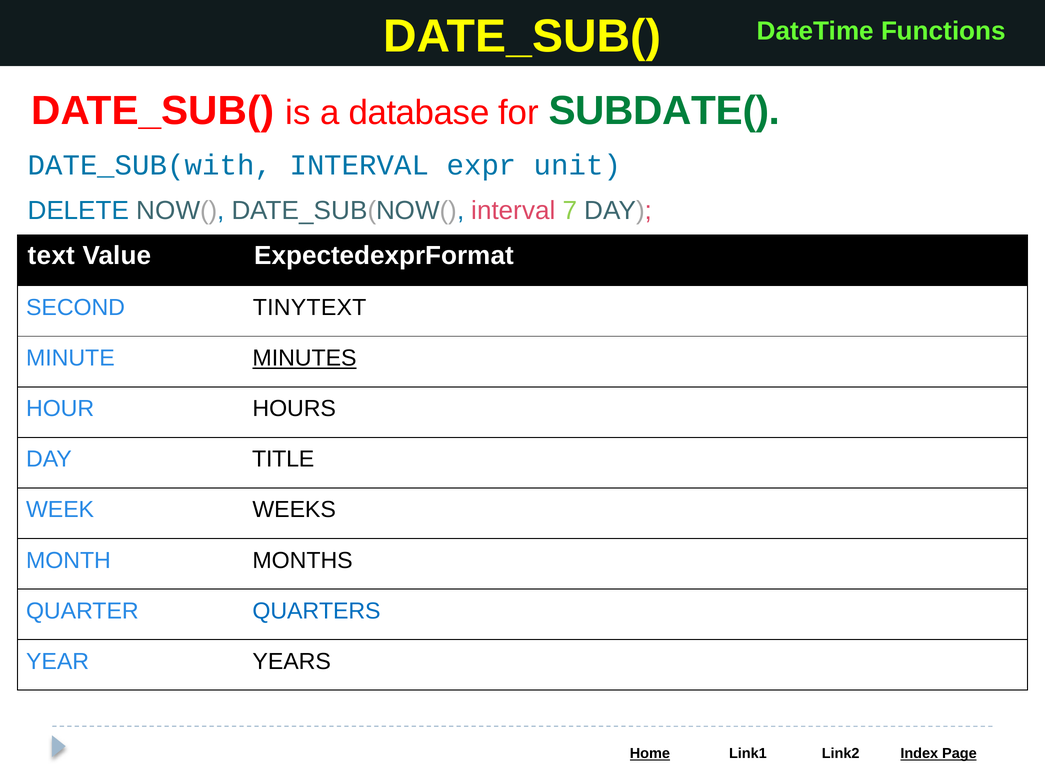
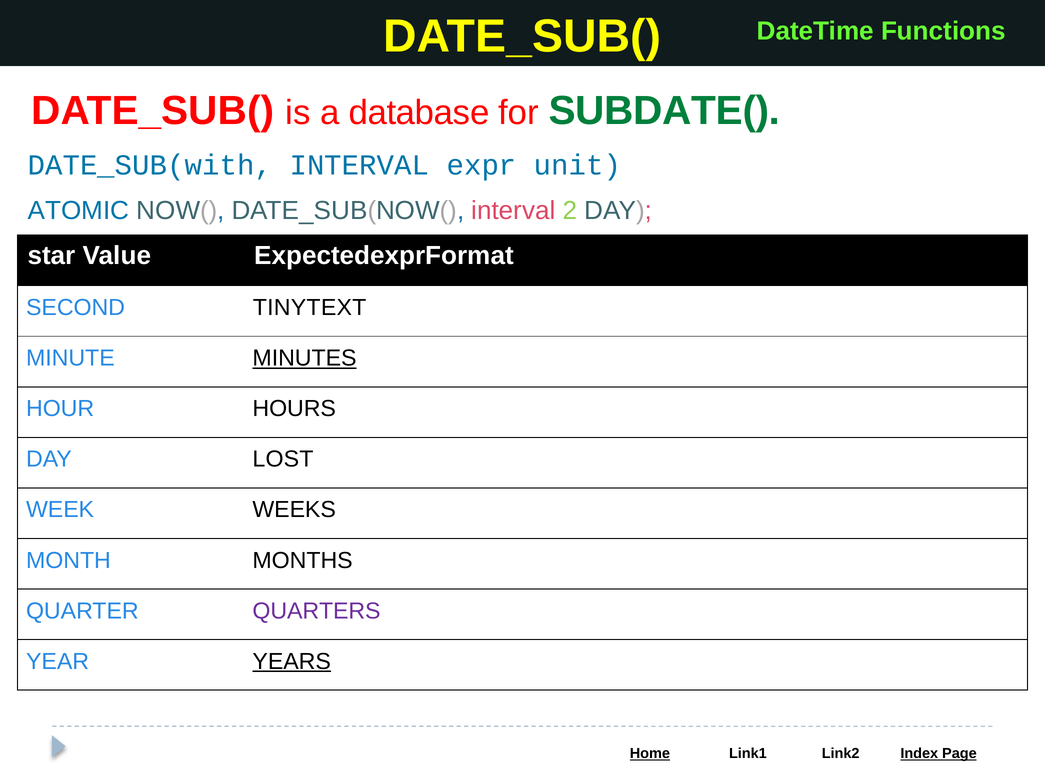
DELETE: DELETE -> ATOMIC
7: 7 -> 2
text: text -> star
TITLE: TITLE -> LOST
QUARTERS colour: blue -> purple
YEARS underline: none -> present
